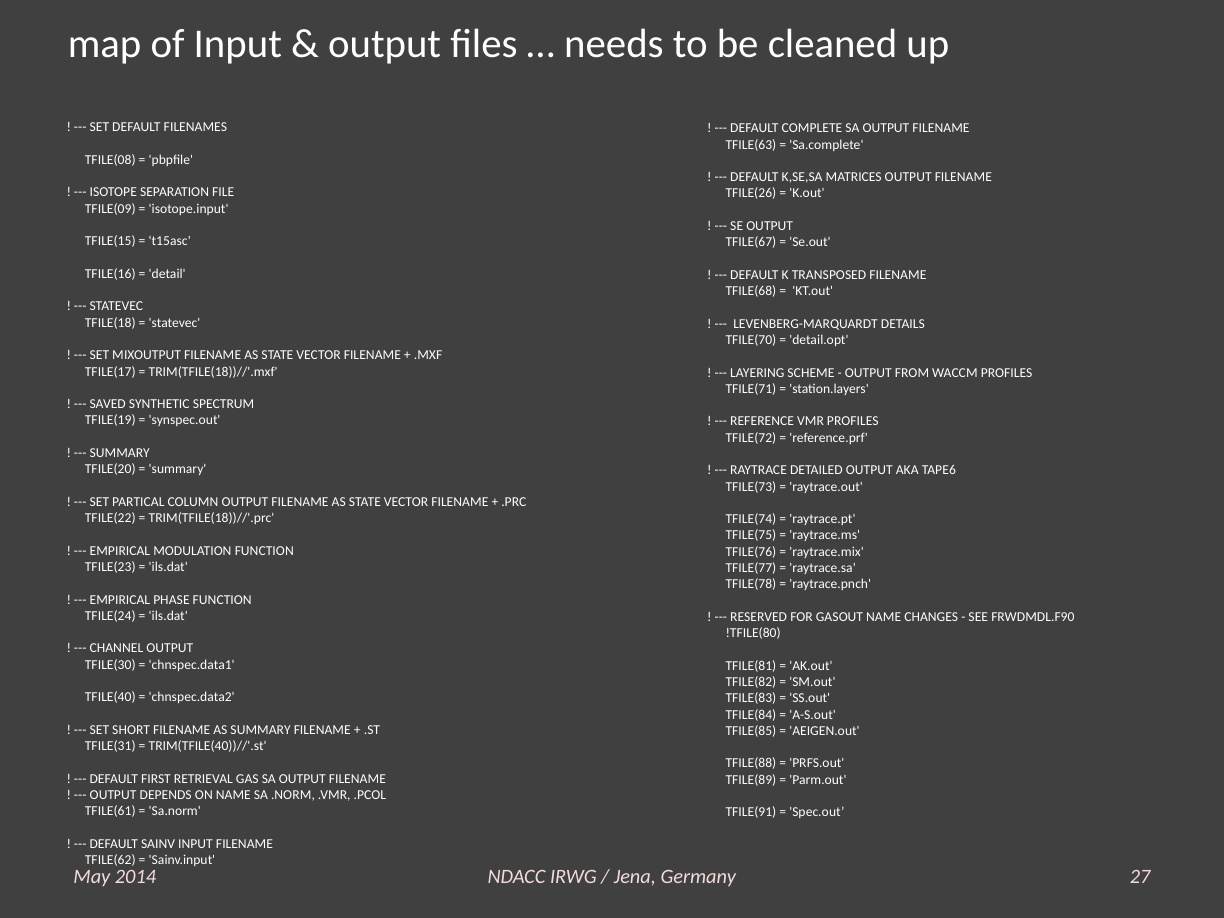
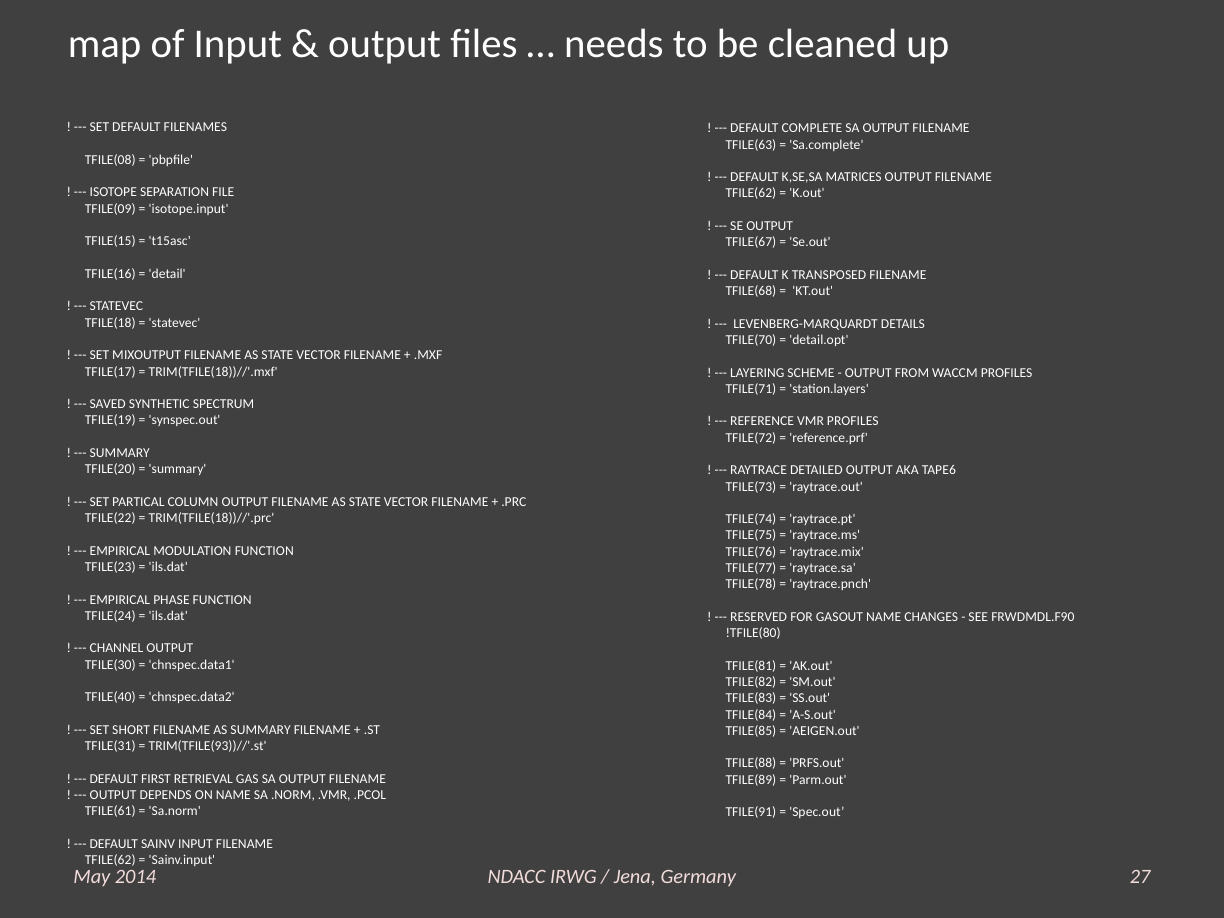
TFILE(26 at (751, 193): TFILE(26 -> TFILE(62
TRIM(TFILE(40))//'.st: TRIM(TFILE(40))//'.st -> TRIM(TFILE(93))//'.st
